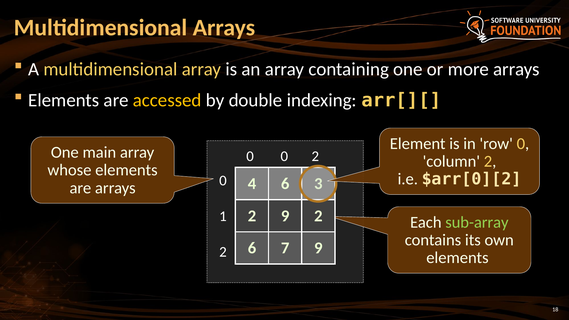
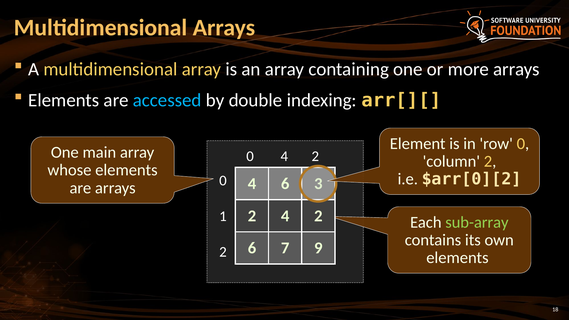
accessed colour: yellow -> light blue
0 0: 0 -> 4
2 9: 9 -> 4
